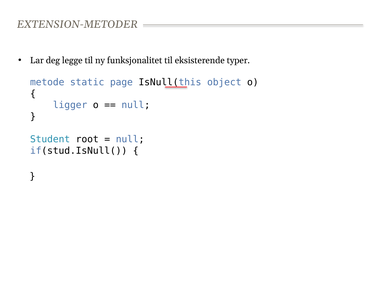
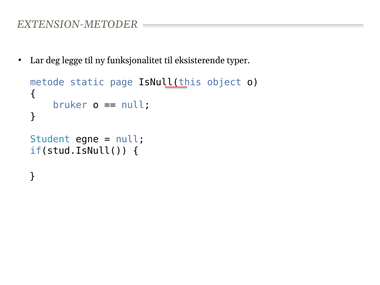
ligger: ligger -> bruker
root: root -> egne
